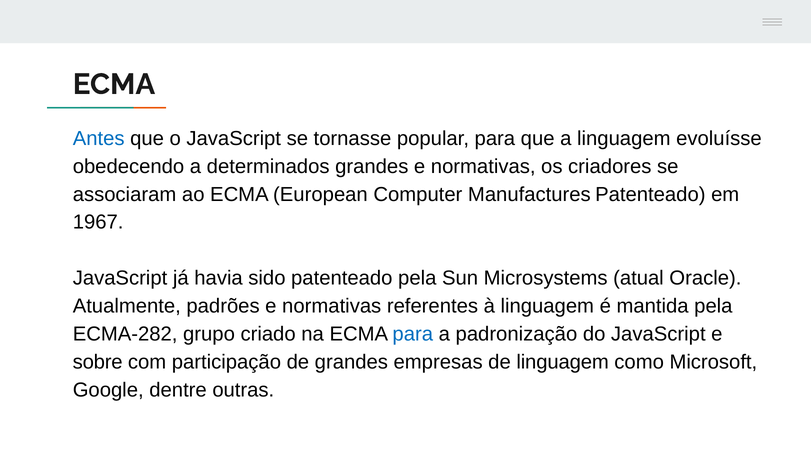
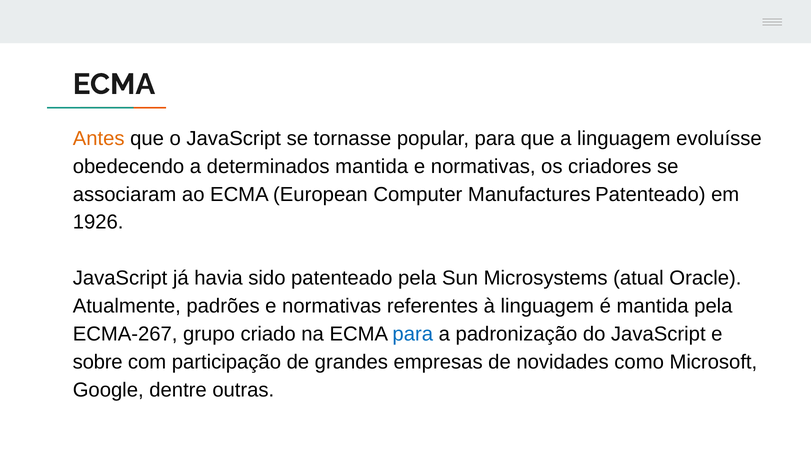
Antes colour: blue -> orange
determinados grandes: grandes -> mantida
1967: 1967 -> 1926
ECMA-282: ECMA-282 -> ECMA-267
de linguagem: linguagem -> novidades
